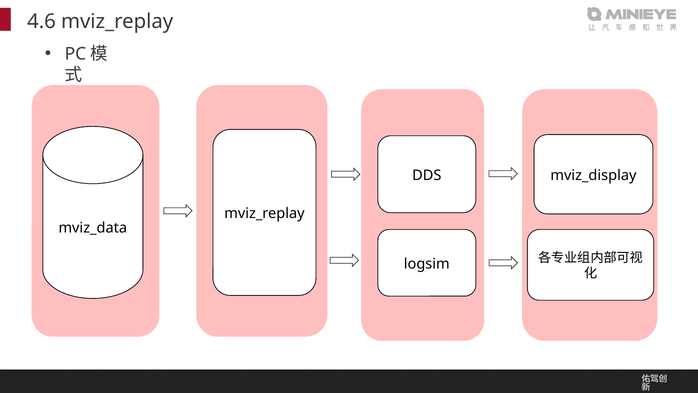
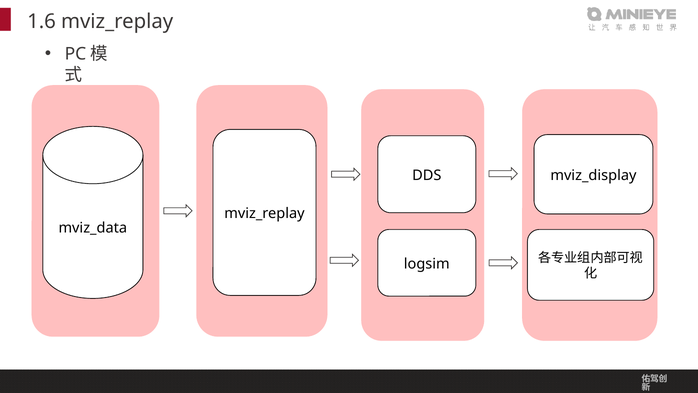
4.6: 4.6 -> 1.6
